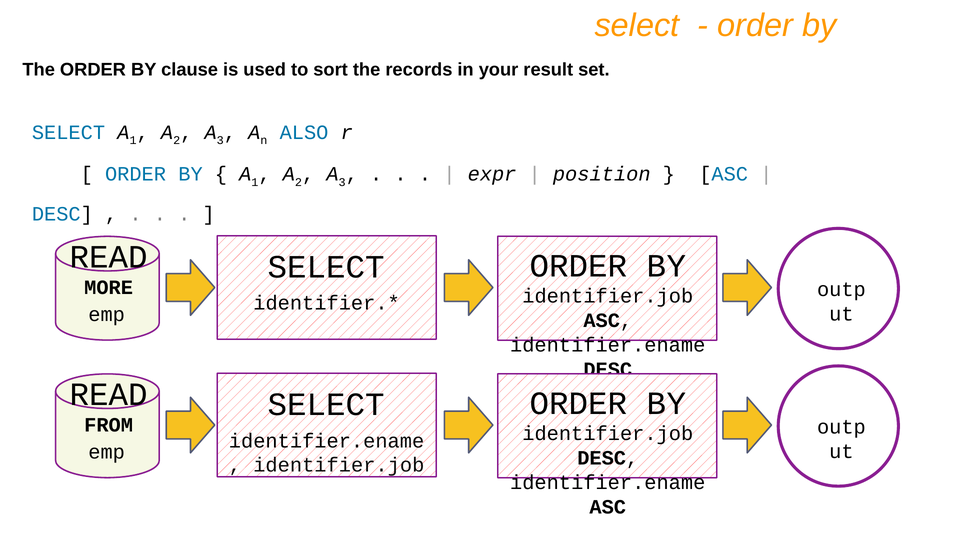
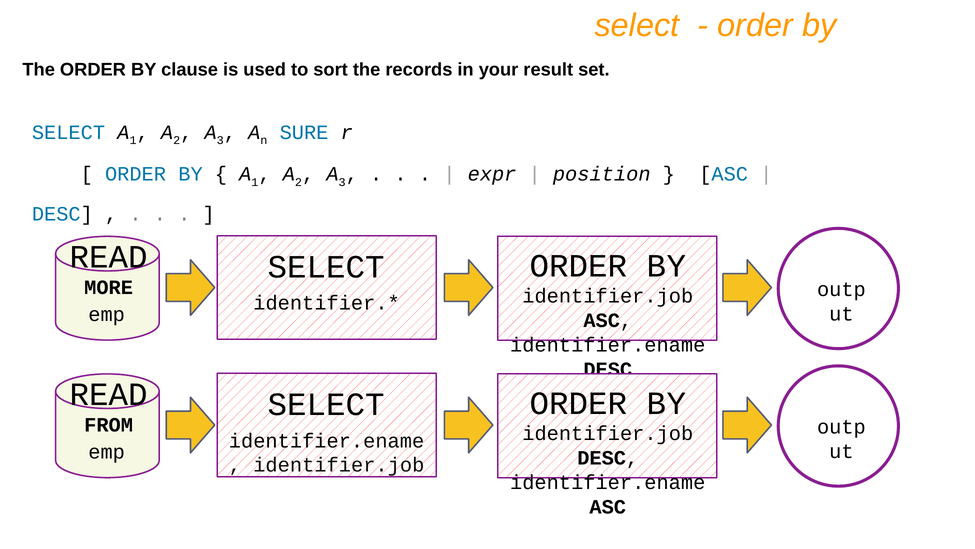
ALSO: ALSO -> SURE
